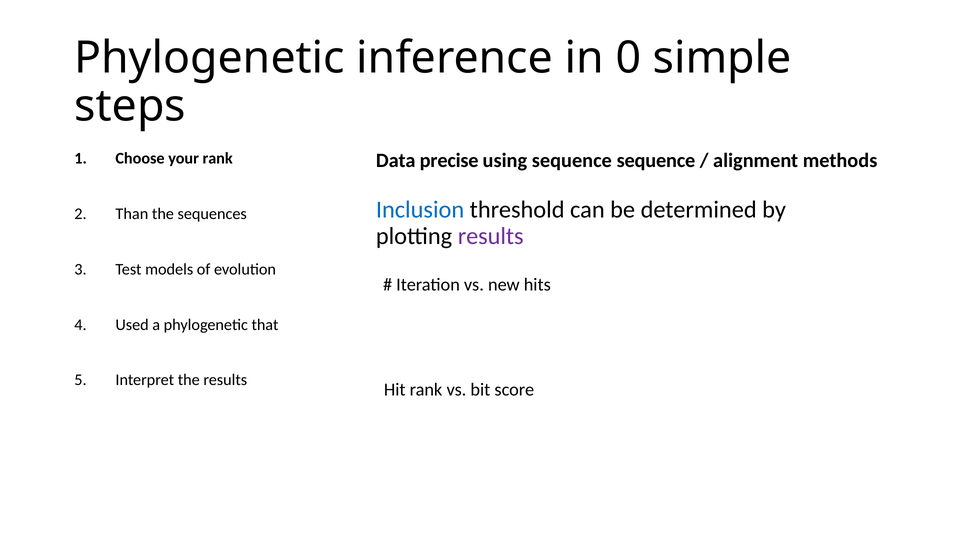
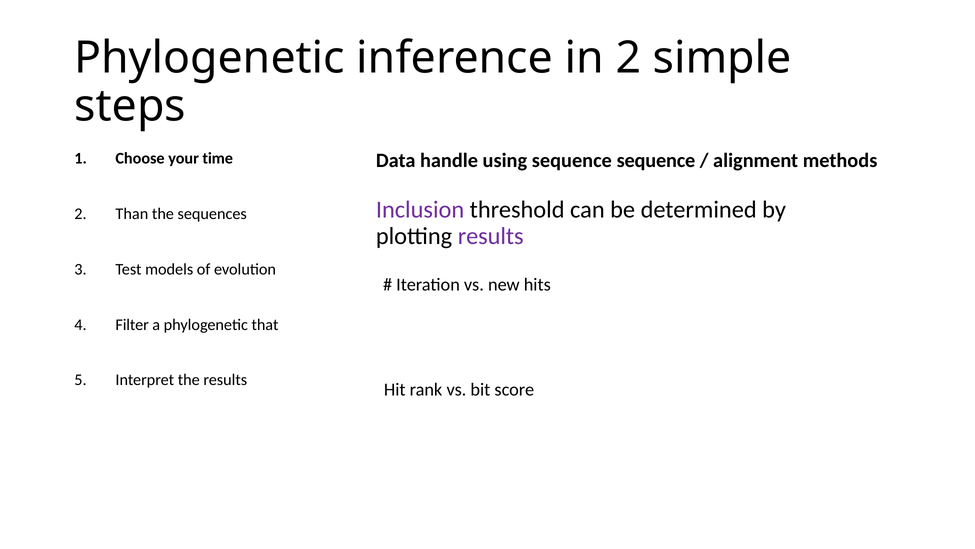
in 0: 0 -> 2
your rank: rank -> time
precise: precise -> handle
Inclusion colour: blue -> purple
Used: Used -> Filter
